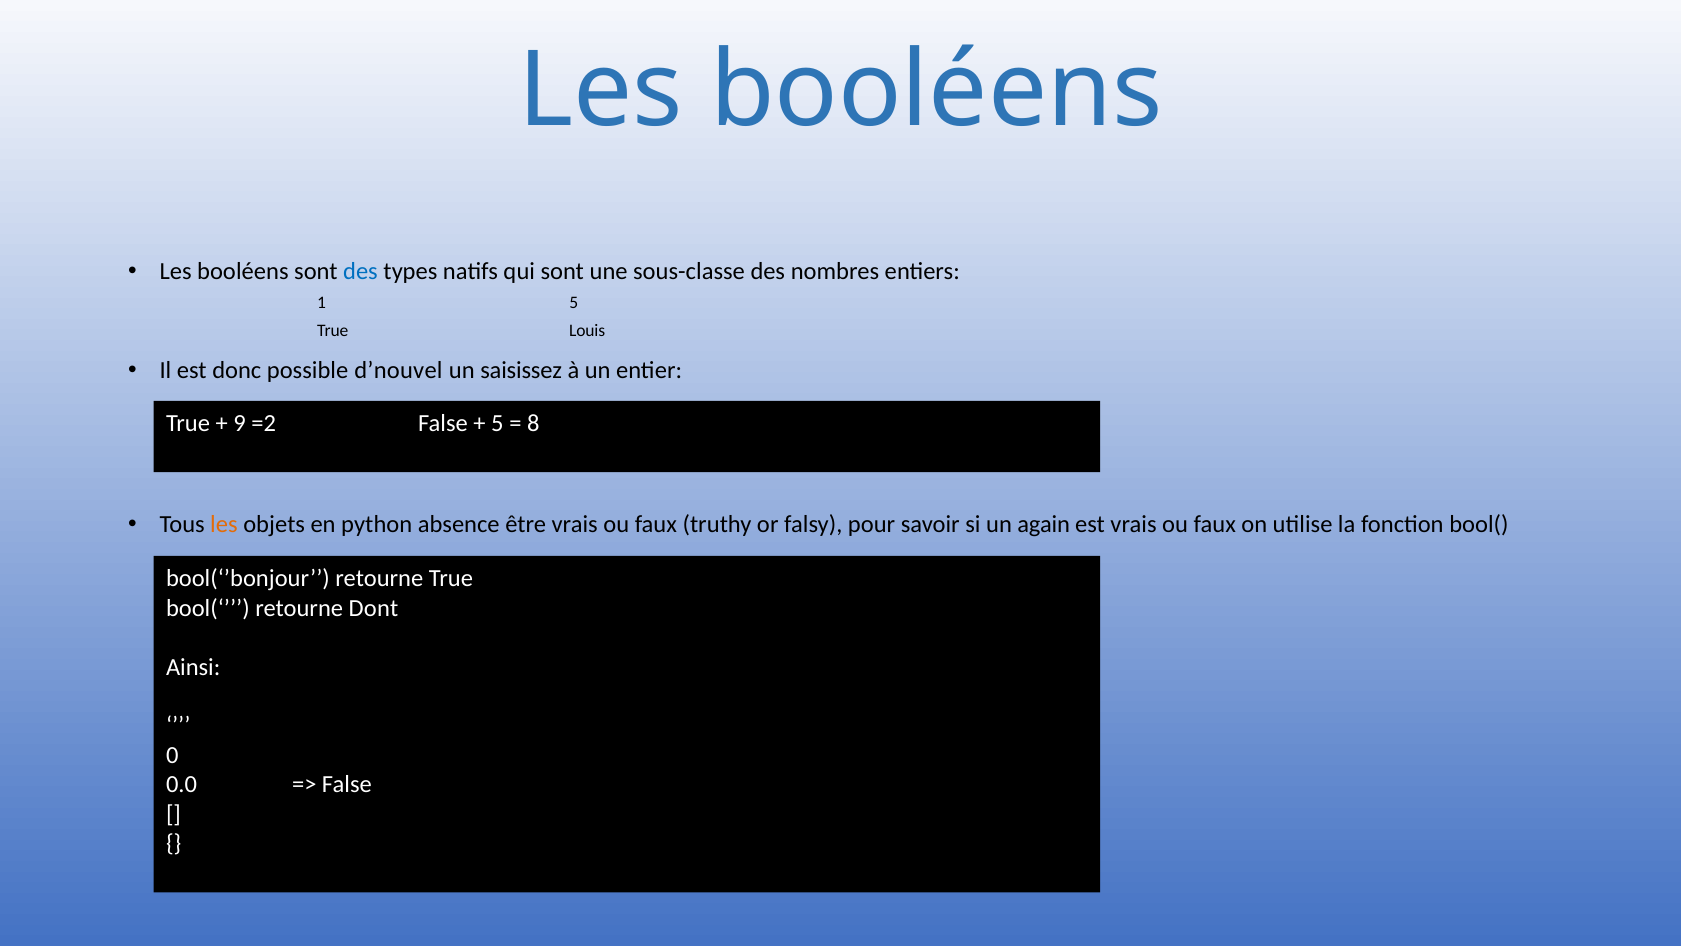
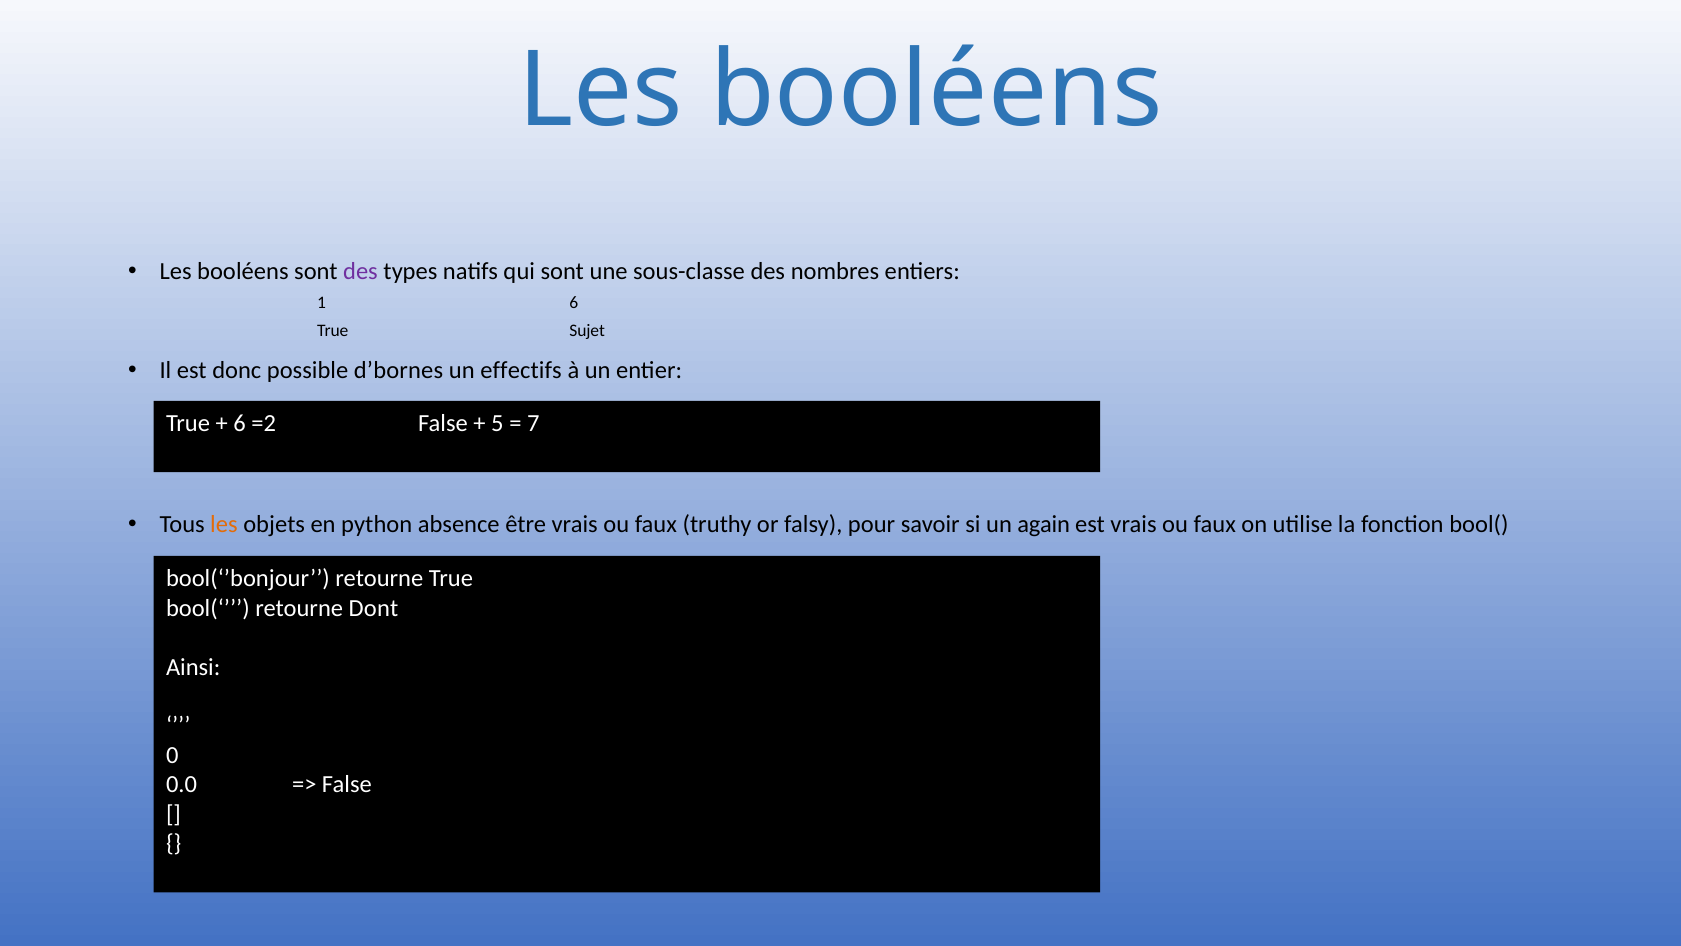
des at (360, 271) colour: blue -> purple
1 5: 5 -> 6
Louis: Louis -> Sujet
d’nouvel: d’nouvel -> d’bornes
saisissez: saisissez -> effectifs
9 at (240, 423): 9 -> 6
8: 8 -> 7
